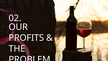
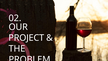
PROFITS: PROFITS -> PROJECT
